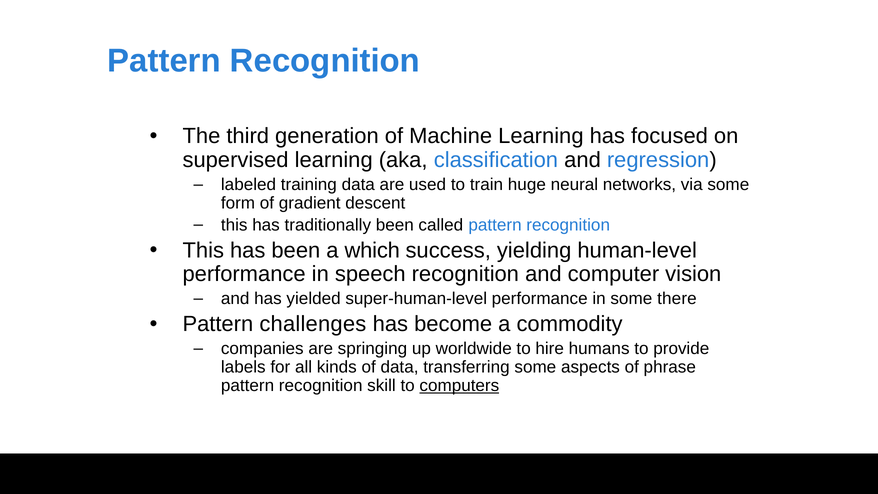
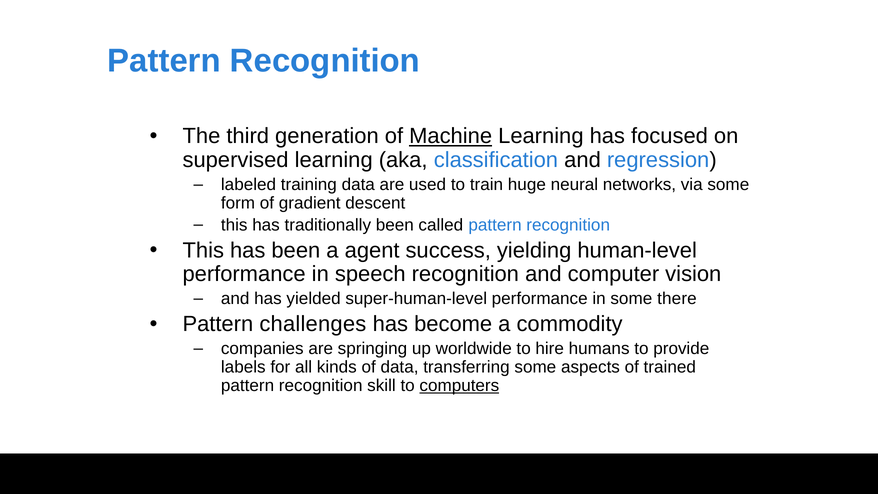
Machine underline: none -> present
which: which -> agent
phrase: phrase -> trained
